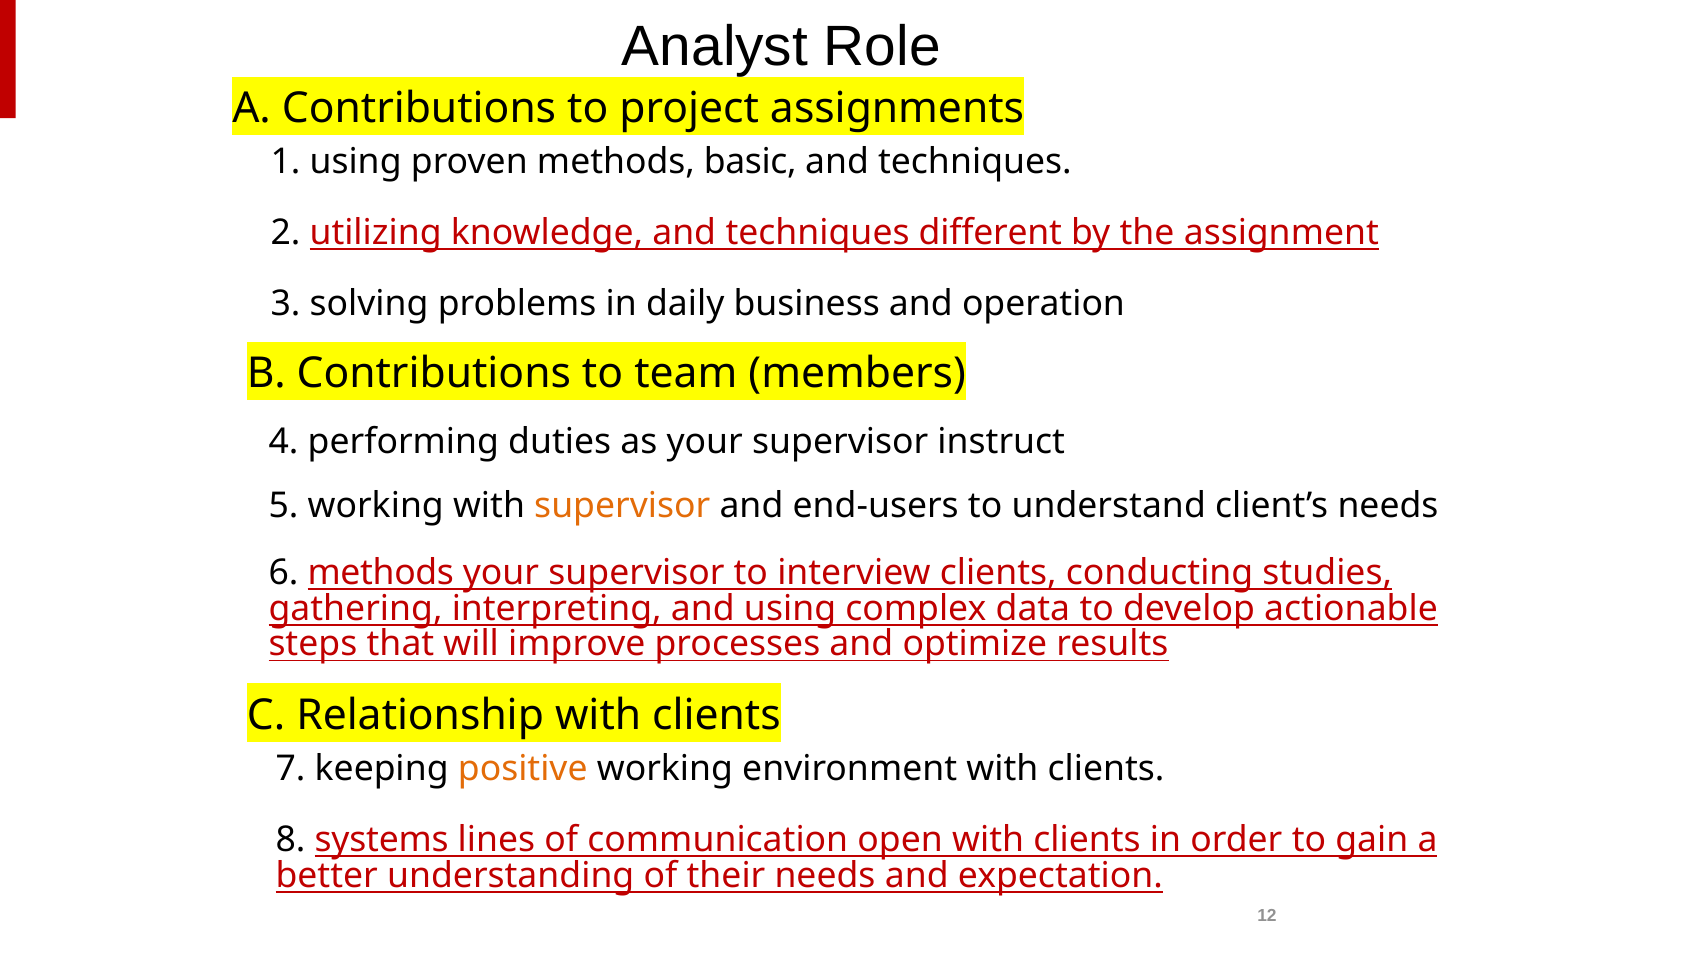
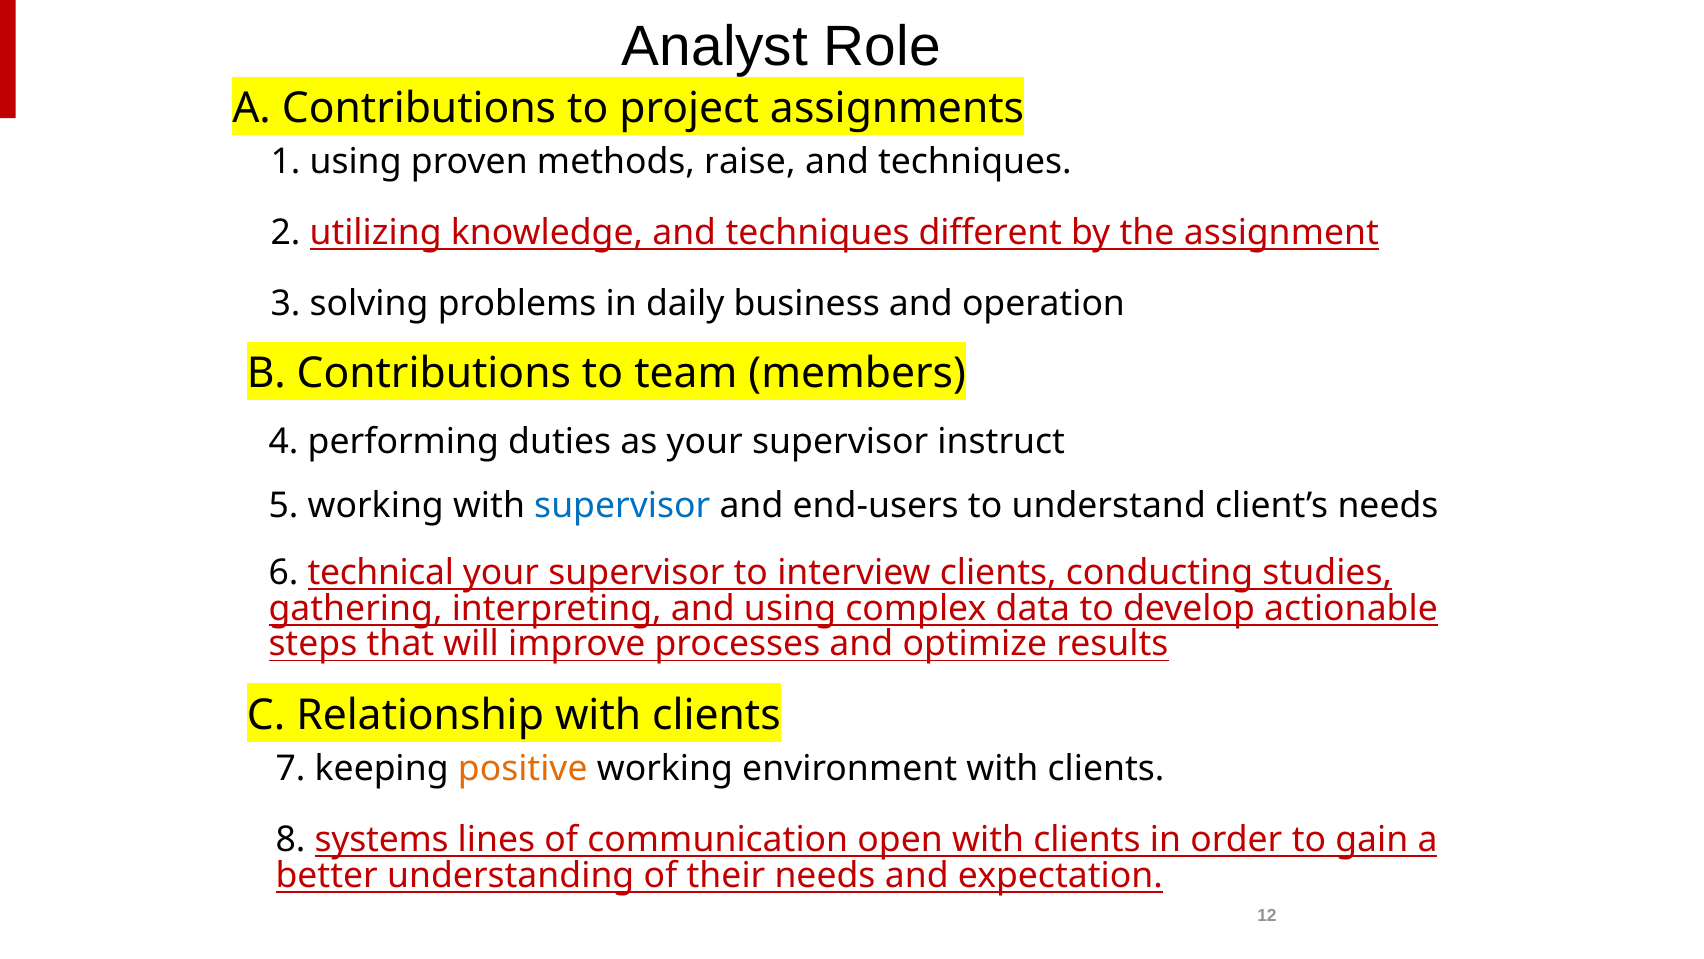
basic: basic -> raise
supervisor at (622, 505) colour: orange -> blue
6 methods: methods -> technical
